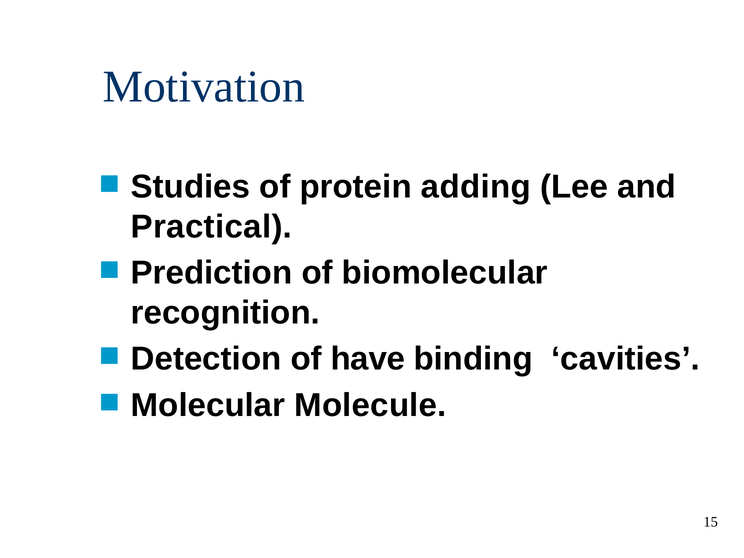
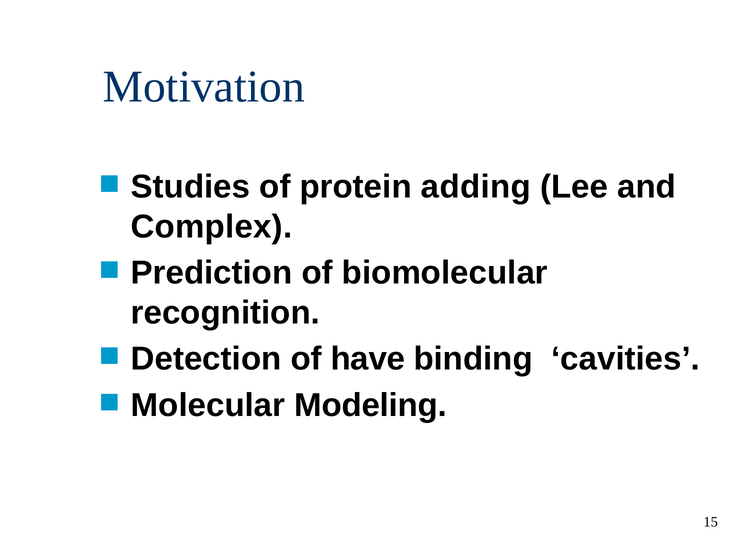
Practical: Practical -> Complex
Molecule: Molecule -> Modeling
